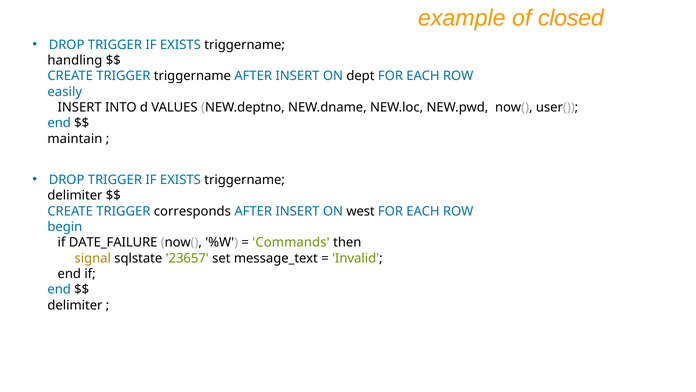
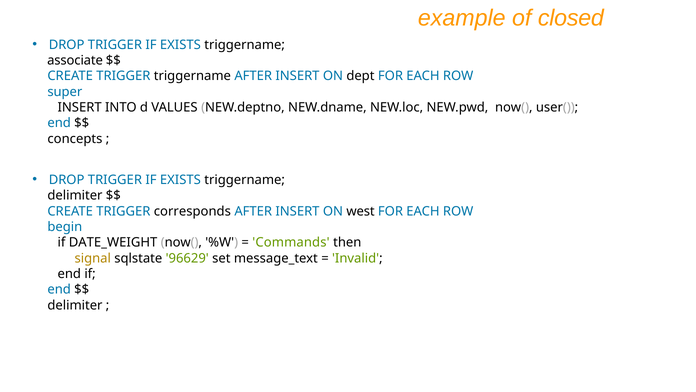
handling: handling -> associate
easily: easily -> super
maintain: maintain -> concepts
DATE_FAILURE: DATE_FAILURE -> DATE_WEIGHT
23657: 23657 -> 96629
